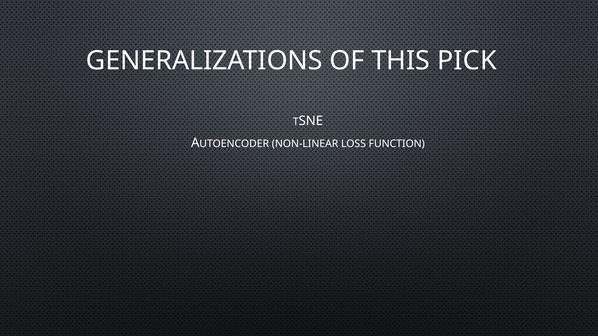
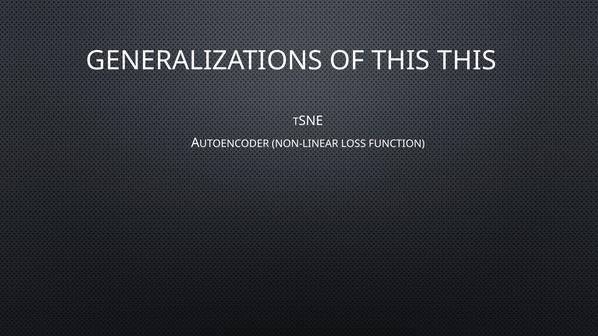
THIS PICK: PICK -> THIS
